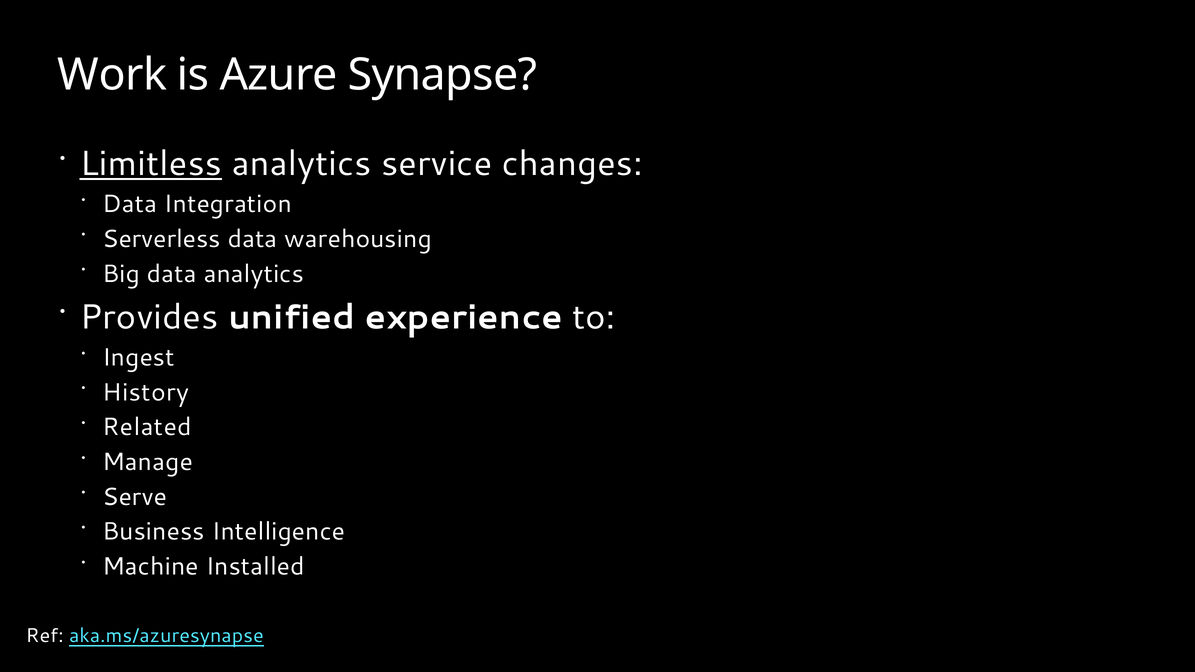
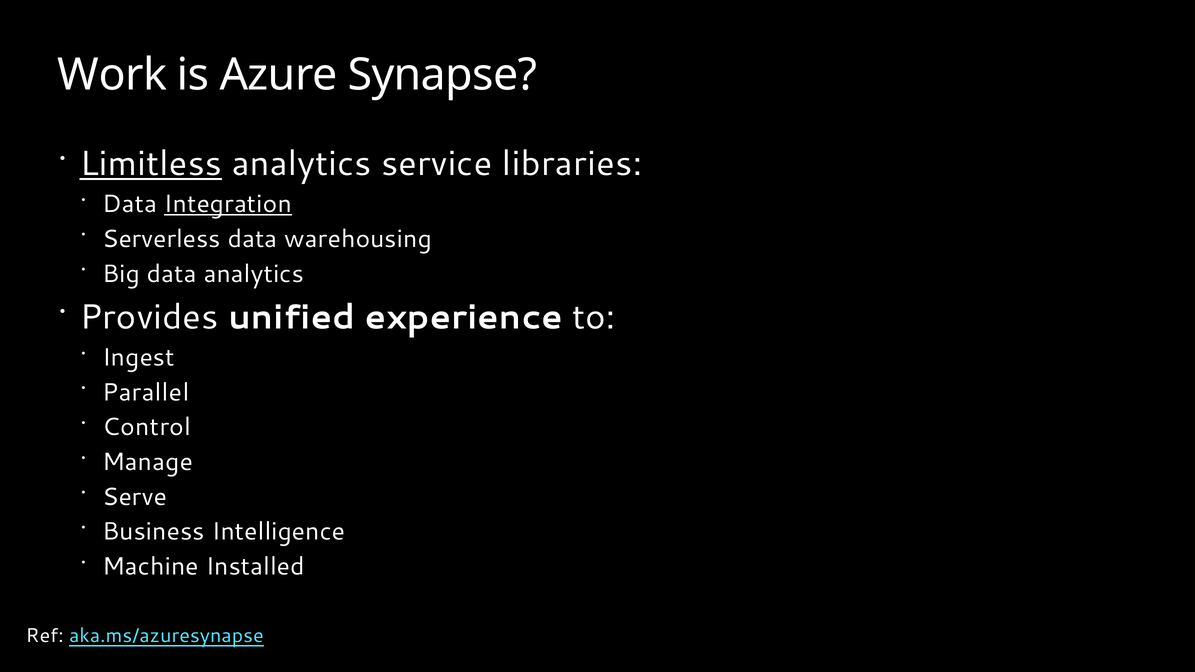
changes: changes -> libraries
Integration underline: none -> present
History: History -> Parallel
Related: Related -> Control
